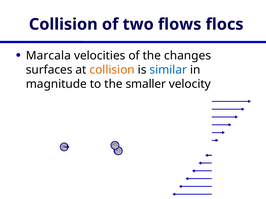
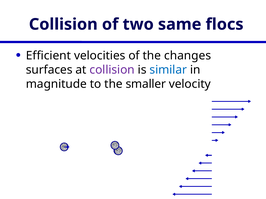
flows: flows -> same
Marcala: Marcala -> Efficient
collision at (112, 70) colour: orange -> purple
